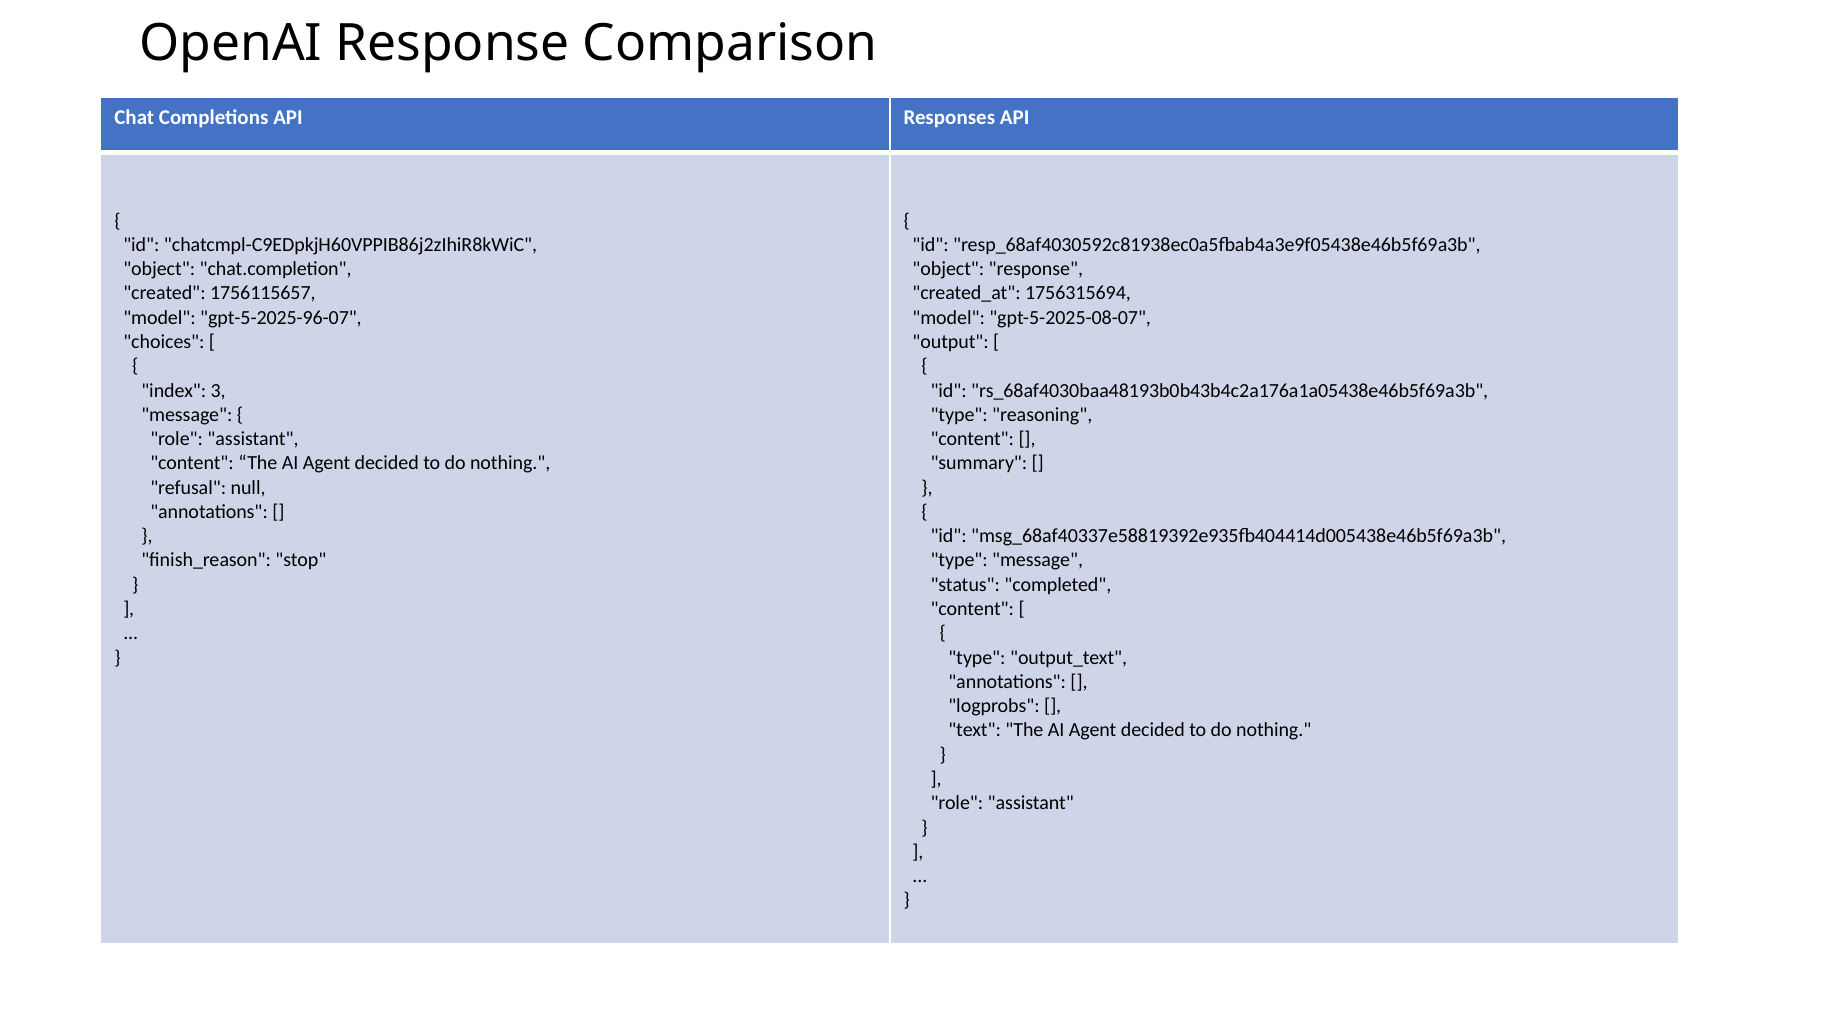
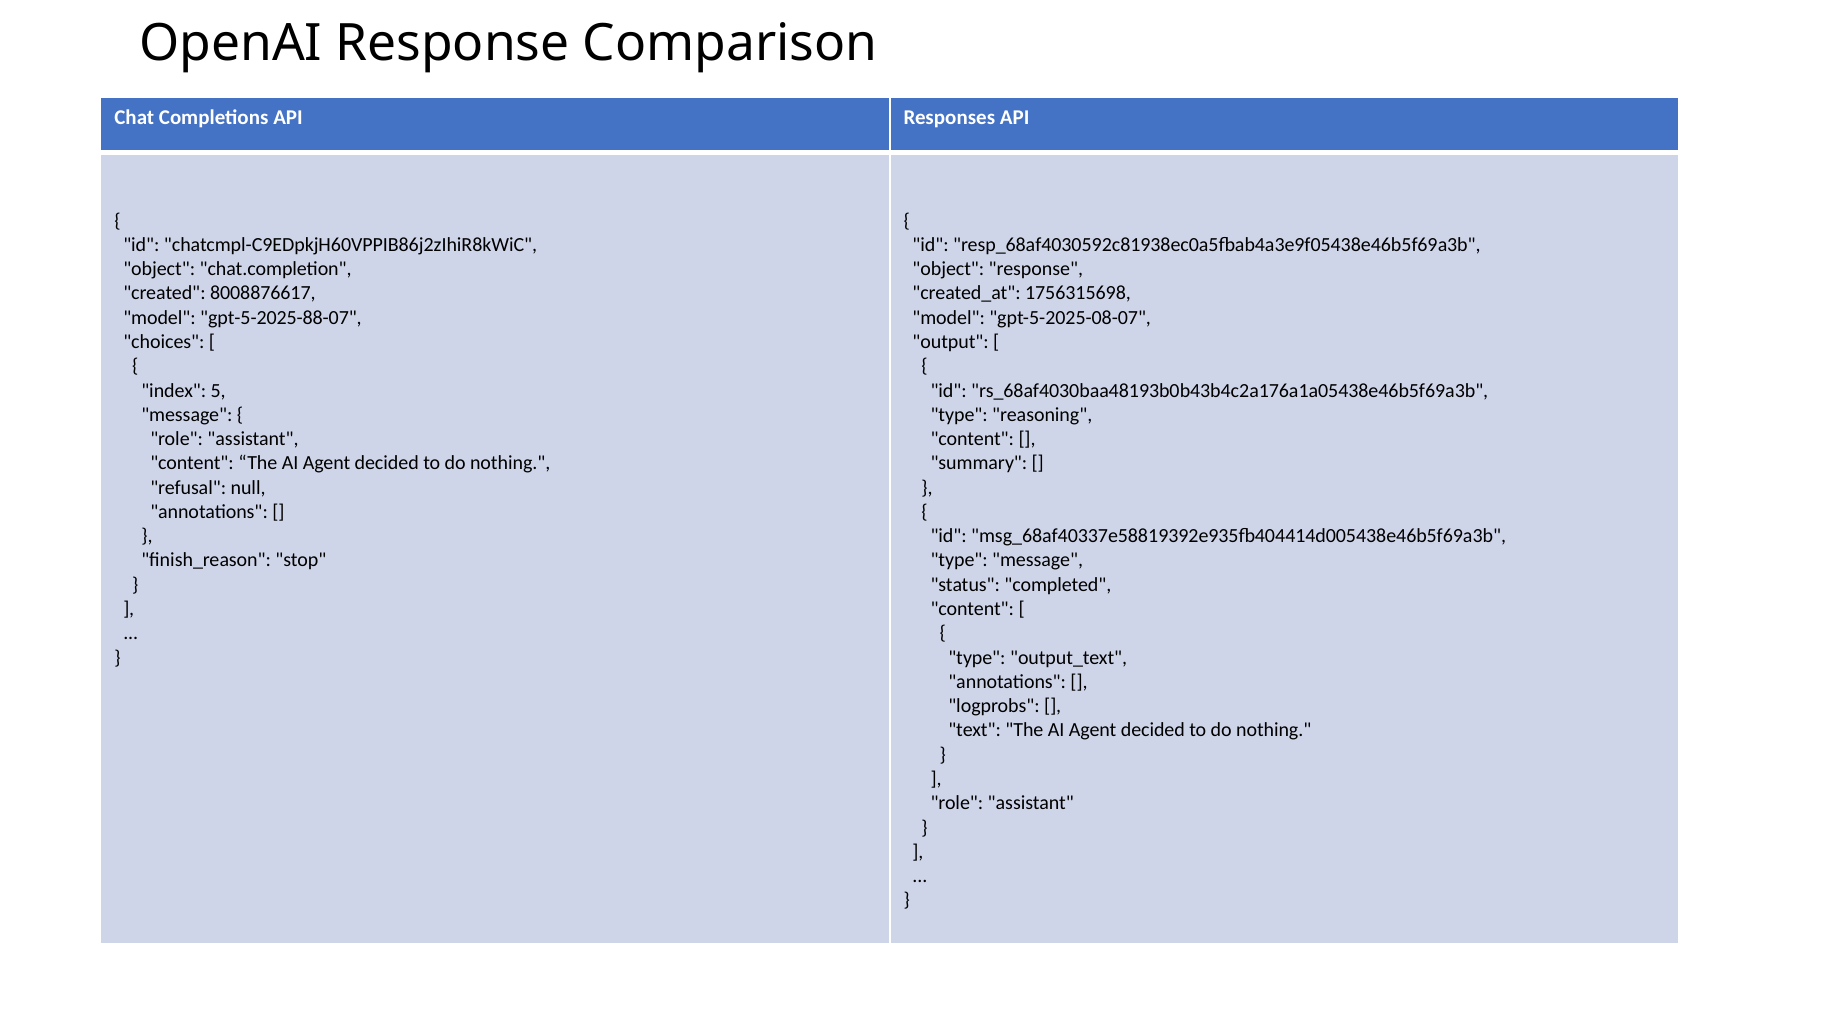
1756115657: 1756115657 -> 8008876617
1756315694: 1756315694 -> 1756315698
gpt-5-2025-96-07: gpt-5-2025-96-07 -> gpt-5-2025-88-07
3: 3 -> 5
